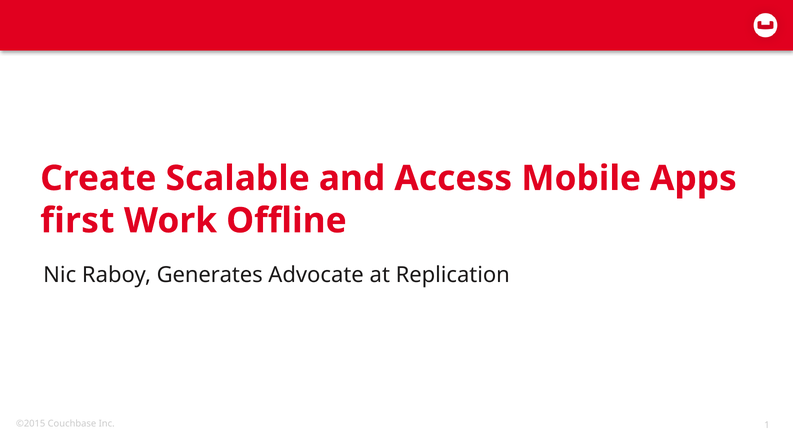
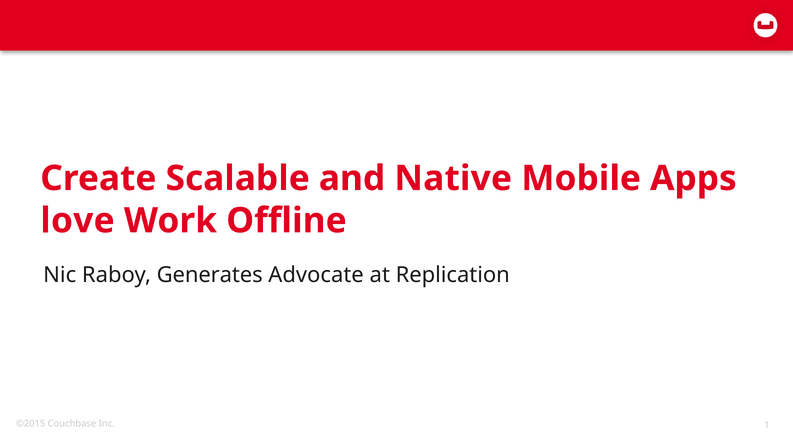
Access: Access -> Native
first: first -> love
